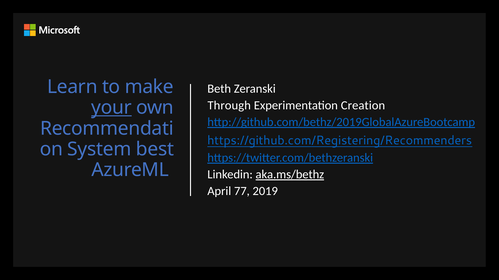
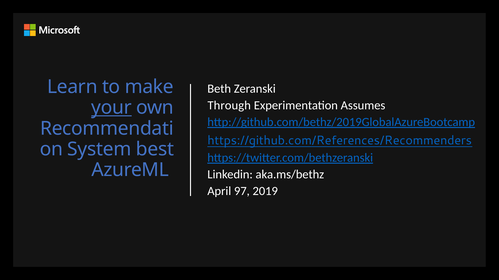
Creation: Creation -> Assumes
https://github.com/Registering/Recommenders: https://github.com/Registering/Recommenders -> https://github.com/References/Recommenders
aka.ms/bethz underline: present -> none
77: 77 -> 97
